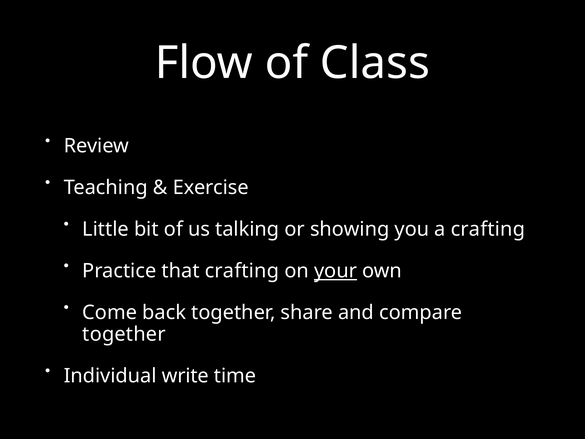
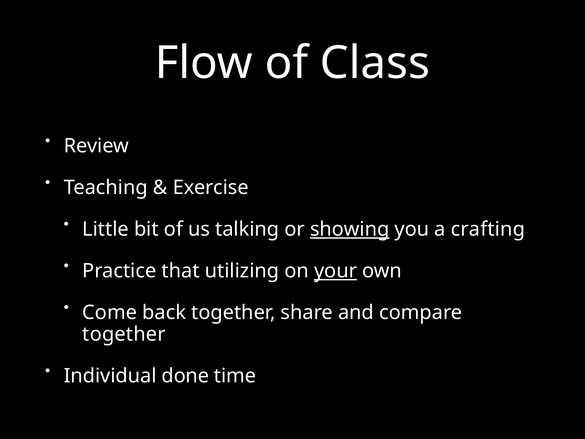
showing underline: none -> present
that crafting: crafting -> utilizing
write: write -> done
